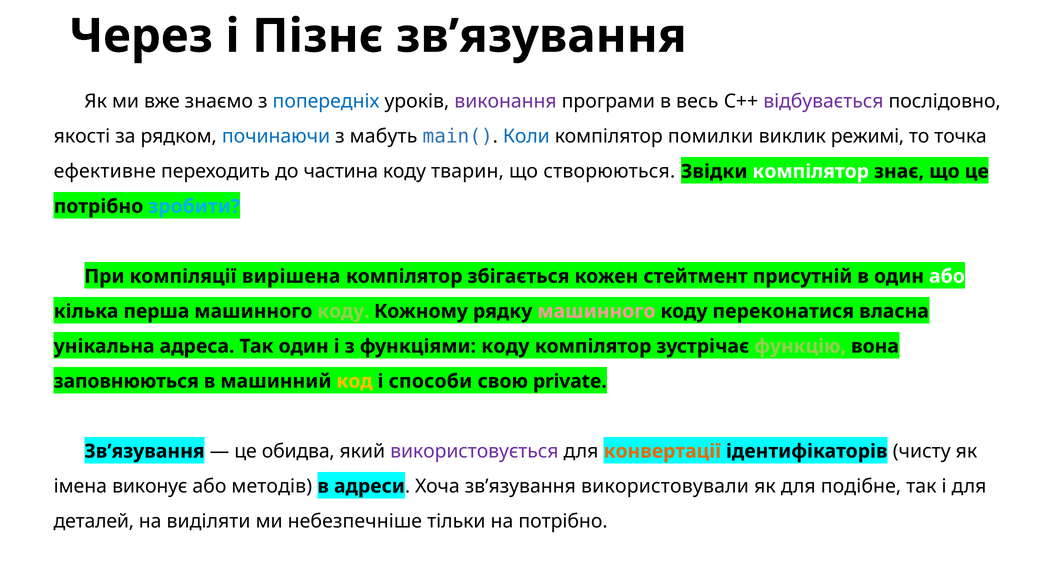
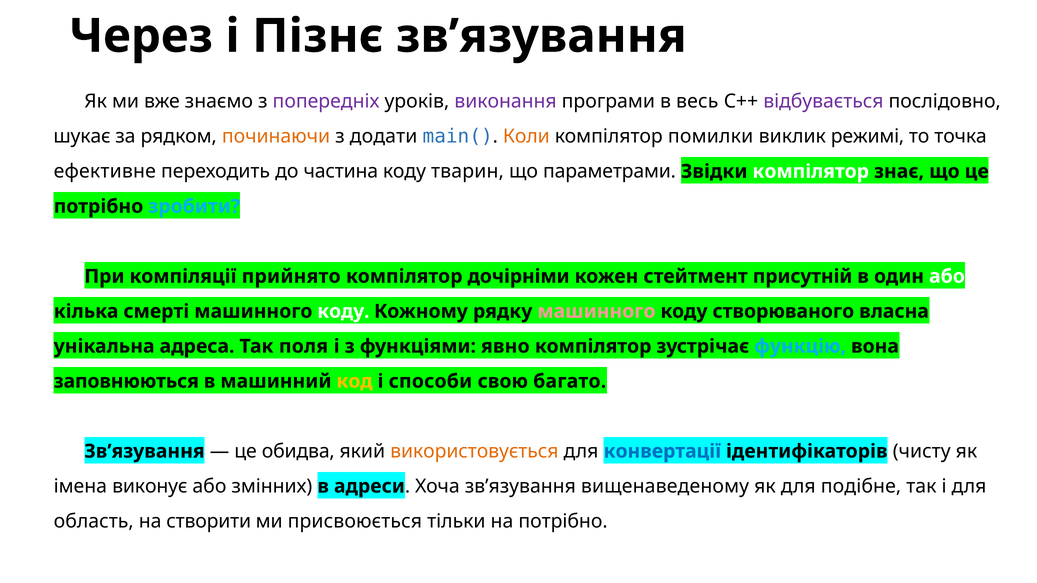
попередніх colour: blue -> purple
якості: якості -> шукає
починаючи colour: blue -> orange
мабуть: мабуть -> додати
Коли colour: blue -> orange
створюються: створюються -> параметрами
вирішена: вирішена -> прийнято
збігається: збігається -> дочірніми
перша: перша -> смерті
коду at (343, 312) colour: light green -> white
переконатися: переконатися -> створюваного
Так один: один -> поля
функціями коду: коду -> явно
функцію colour: light green -> light blue
private: private -> багато
використовується colour: purple -> orange
конвертації colour: orange -> blue
методів: методів -> змінних
використовували: використовували -> вищенаведеному
деталей: деталей -> область
виділяти: виділяти -> створити
небезпечніше: небезпечніше -> присвоюється
